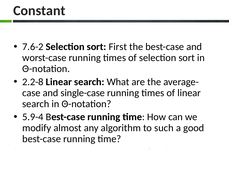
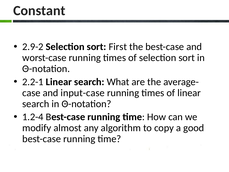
7.6-2: 7.6-2 -> 2.9-2
2.2-8: 2.2-8 -> 2.2-1
single-case: single-case -> input-case
5.9-4: 5.9-4 -> 1.2-4
such: such -> copy
